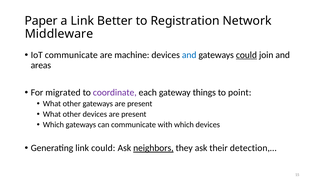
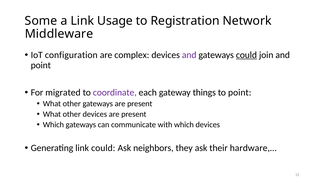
Paper: Paper -> Some
Better: Better -> Usage
IoT communicate: communicate -> configuration
machine: machine -> complex
and at (189, 55) colour: blue -> purple
areas at (41, 65): areas -> point
neighbors underline: present -> none
detection,…: detection,… -> hardware,…
